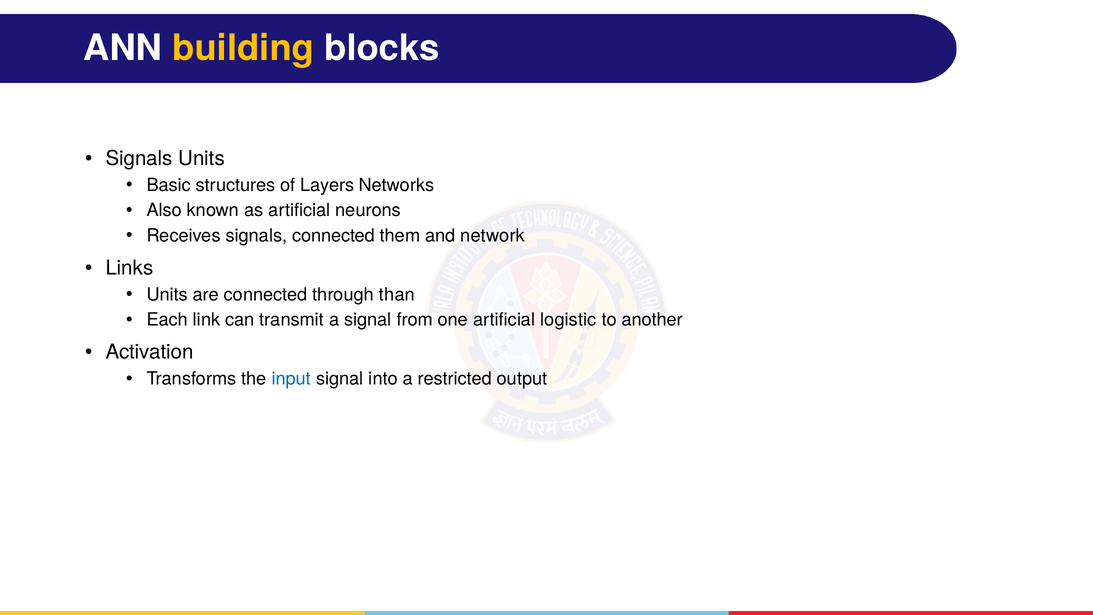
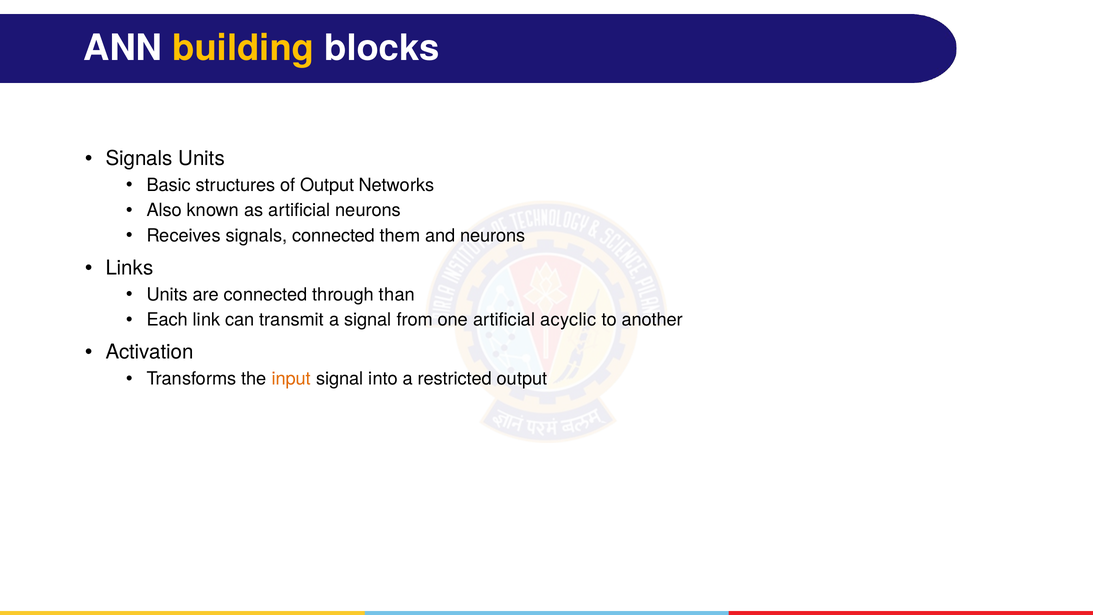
of Layers: Layers -> Output
and network: network -> neurons
logistic: logistic -> acyclic
input colour: blue -> orange
